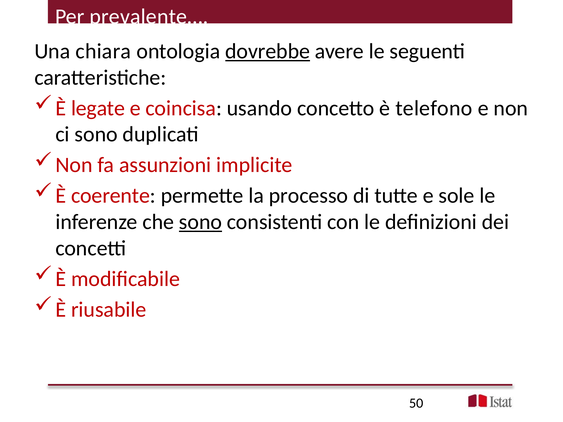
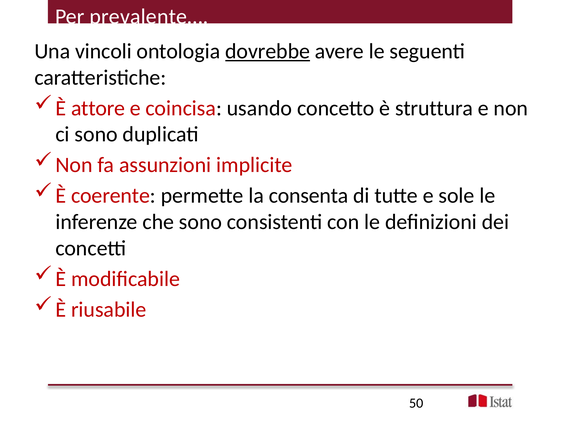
chiara: chiara -> vincoli
legate: legate -> attore
telefono: telefono -> struttura
processo: processo -> consenta
sono at (201, 222) underline: present -> none
